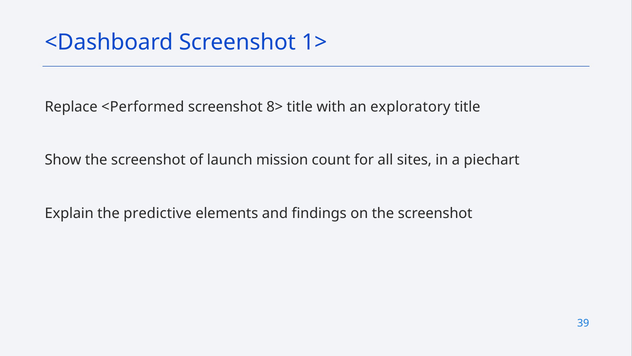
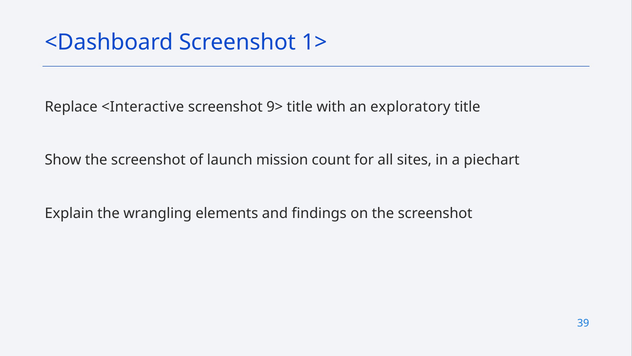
<Performed: <Performed -> <Interactive
8>: 8> -> 9>
predictive: predictive -> wrangling
